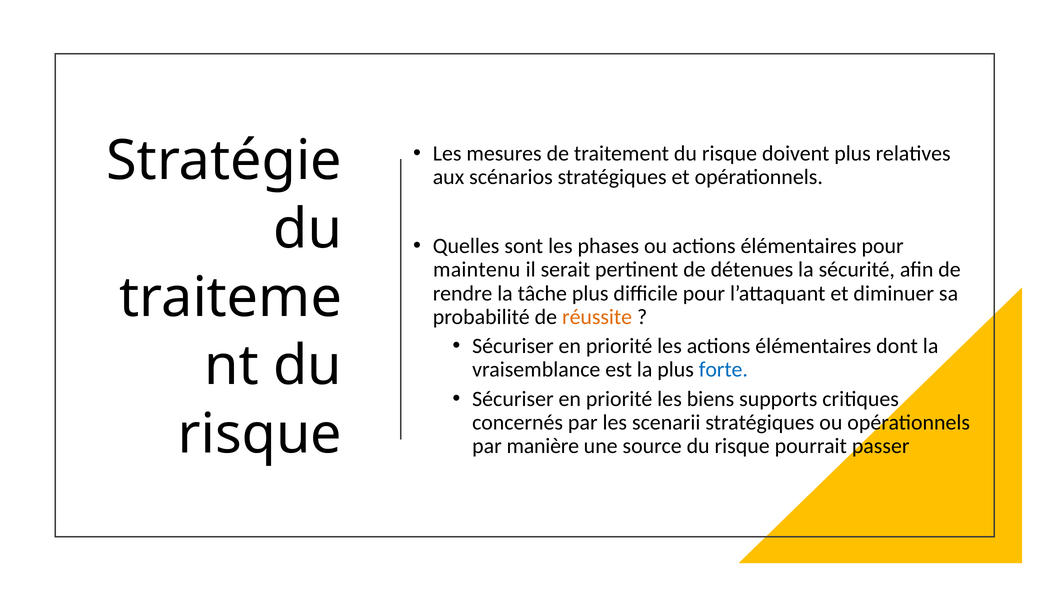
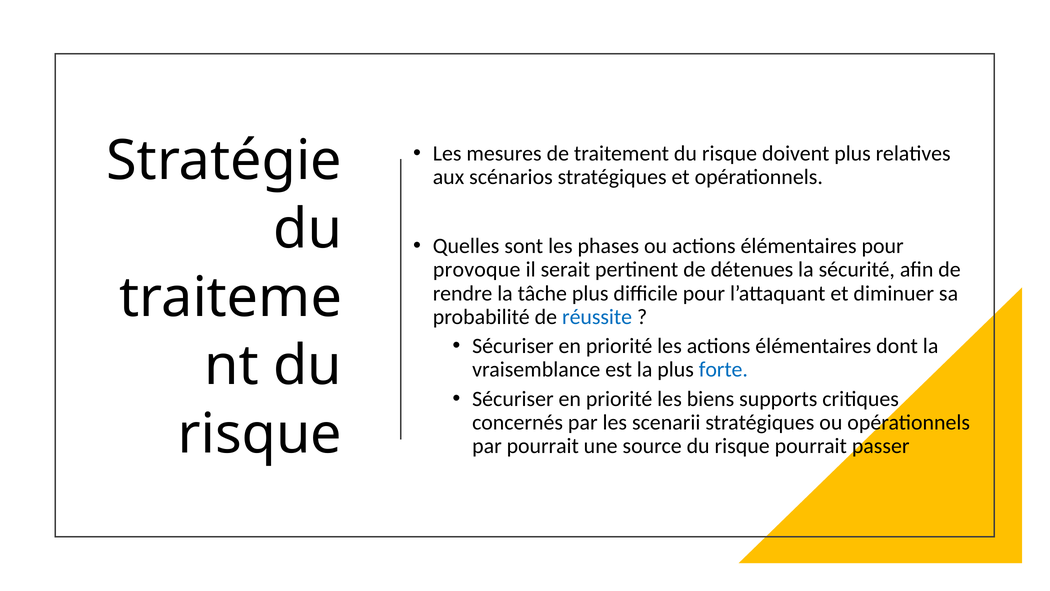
maintenu: maintenu -> provoque
réussite colour: orange -> blue
par manière: manière -> pourrait
